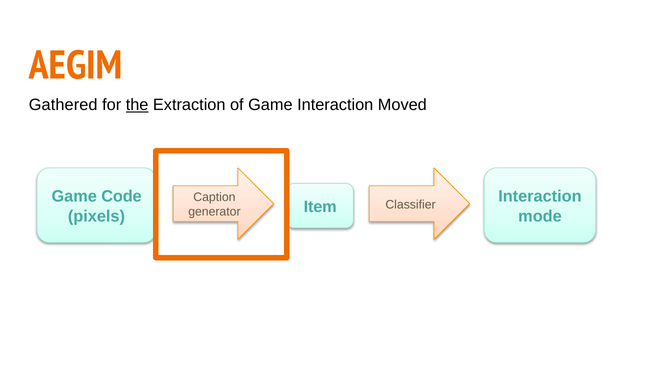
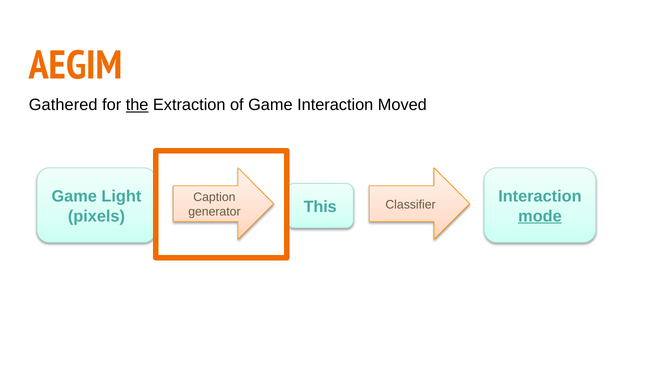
Code: Code -> Light
Item: Item -> This
mode underline: none -> present
